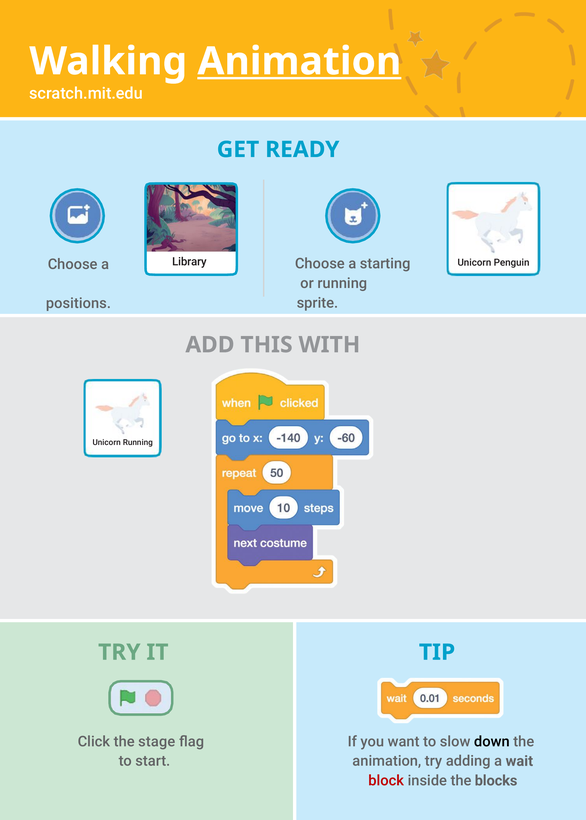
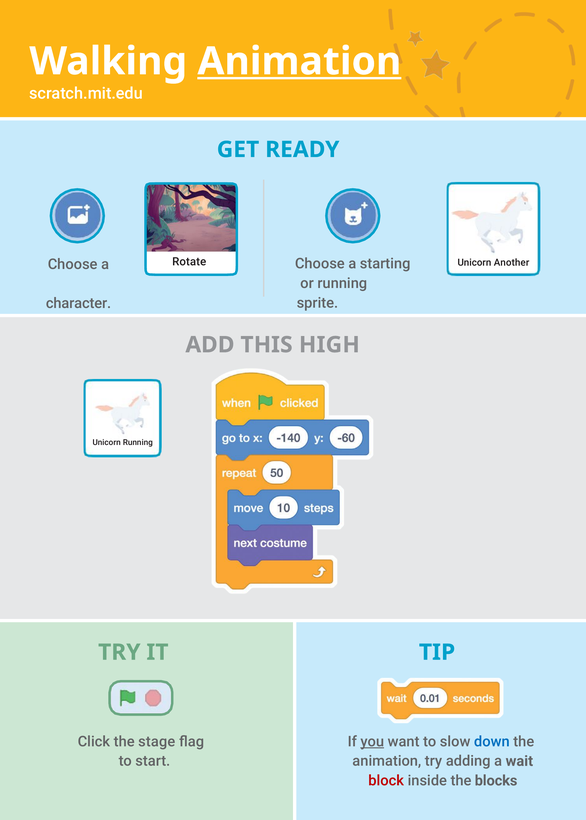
Library: Library -> Rotate
Penguin: Penguin -> Another
positions: positions -> character
WITH: WITH -> HIGH
you underline: none -> present
down colour: black -> blue
